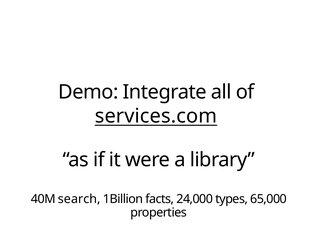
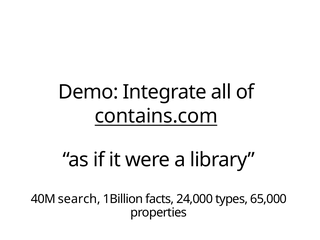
services.com: services.com -> contains.com
